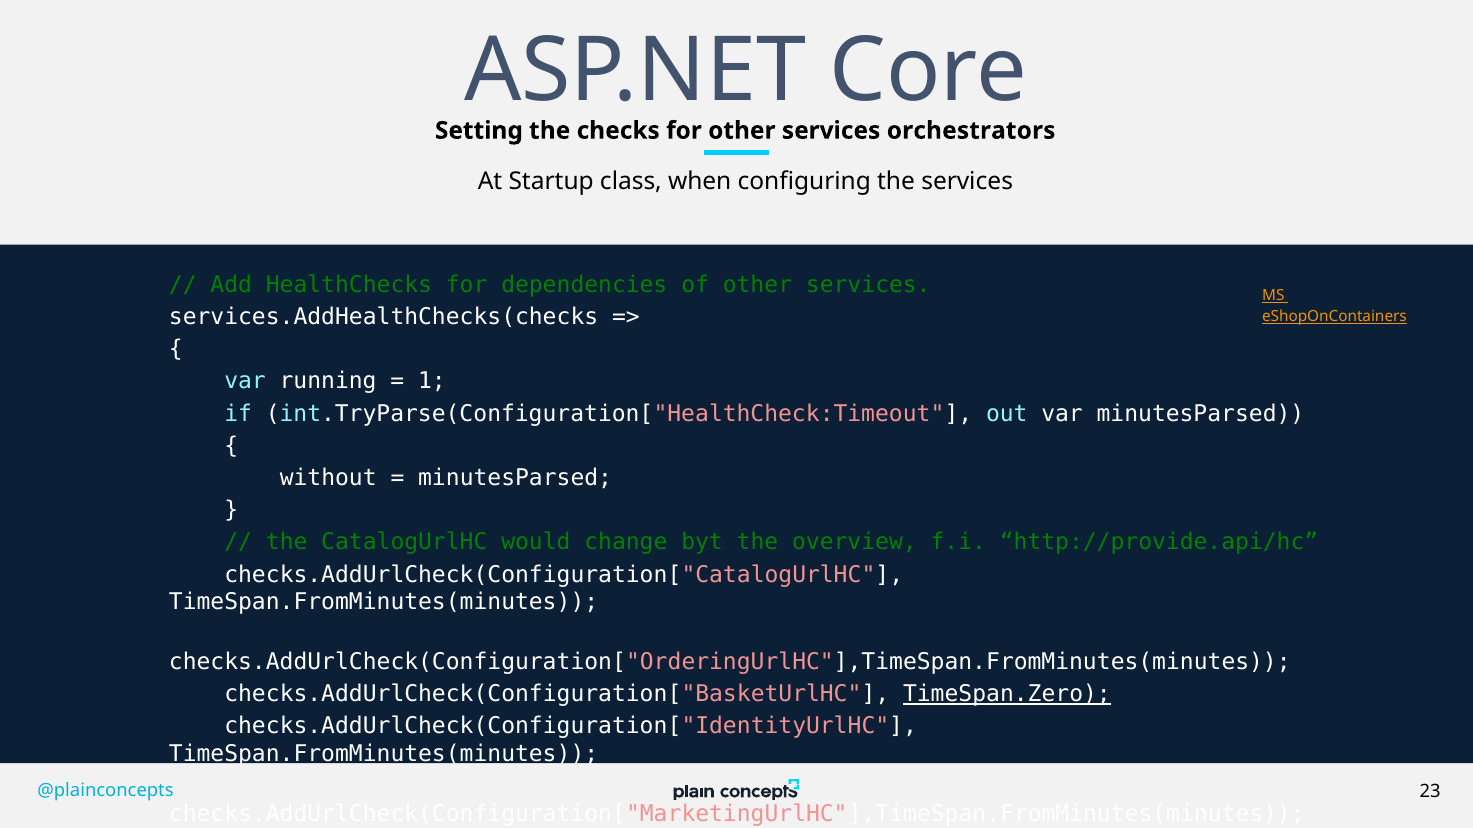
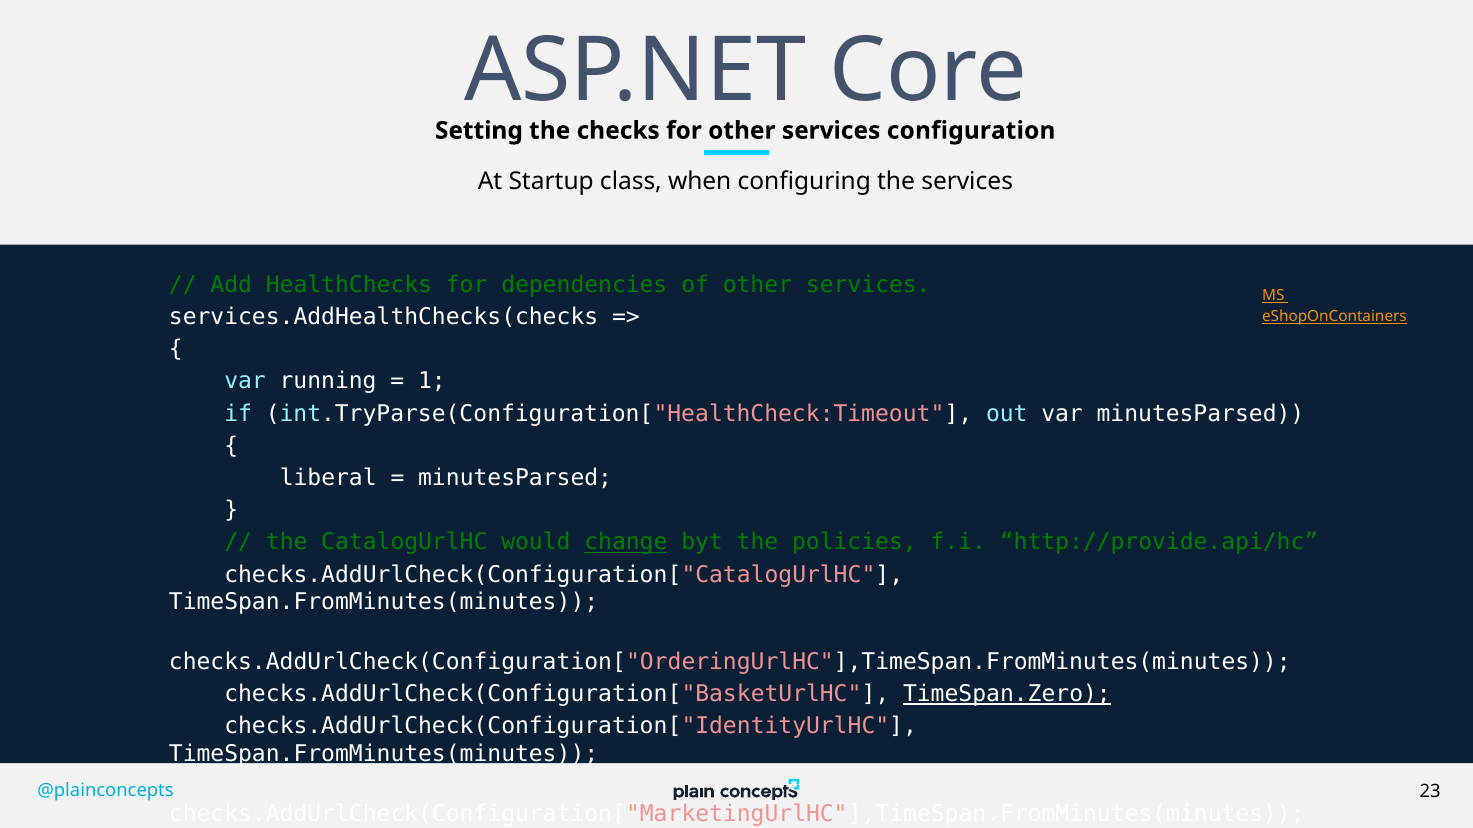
orchestrators: orchestrators -> configuration
without: without -> liberal
change underline: none -> present
overview: overview -> policies
